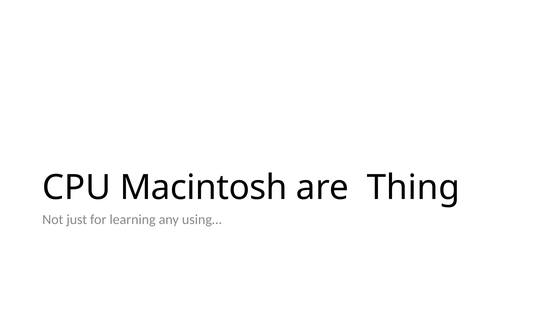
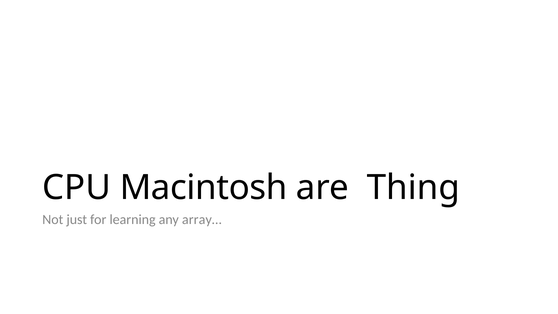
using…: using… -> array…
